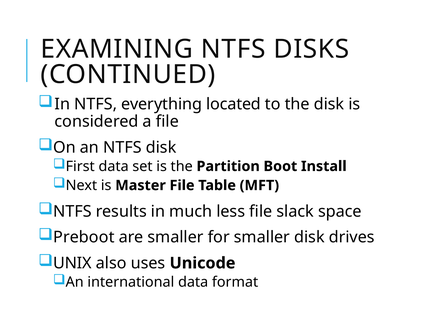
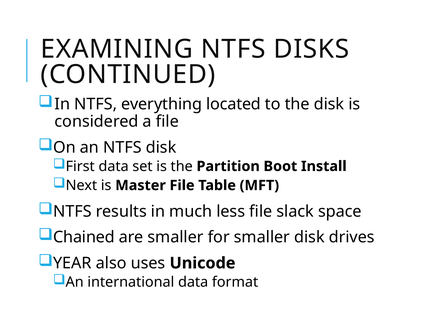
Preboot: Preboot -> Chained
UNIX: UNIX -> YEAR
